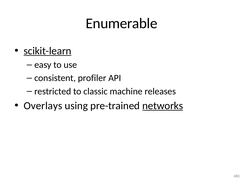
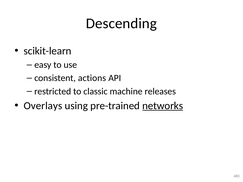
Enumerable: Enumerable -> Descending
scikit-learn underline: present -> none
profiler: profiler -> actions
